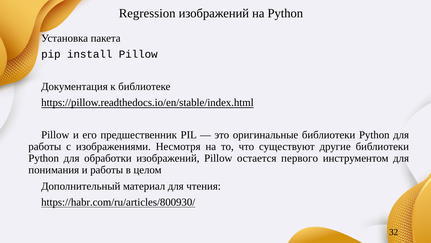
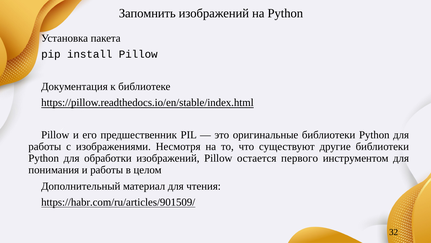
Regression: Regression -> Запомнить
https://habr.com/ru/articles/800930/: https://habr.com/ru/articles/800930/ -> https://habr.com/ru/articles/901509/
